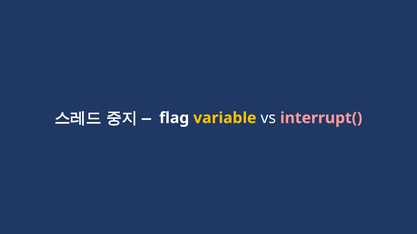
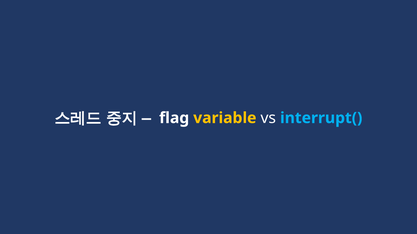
interrupt( colour: pink -> light blue
